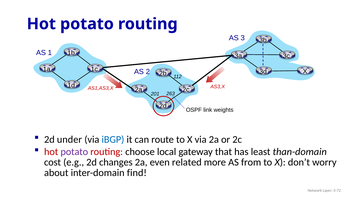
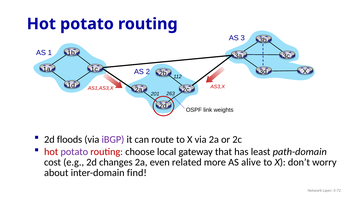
under: under -> floods
iBGP colour: blue -> purple
than-domain: than-domain -> path-domain
from: from -> alive
